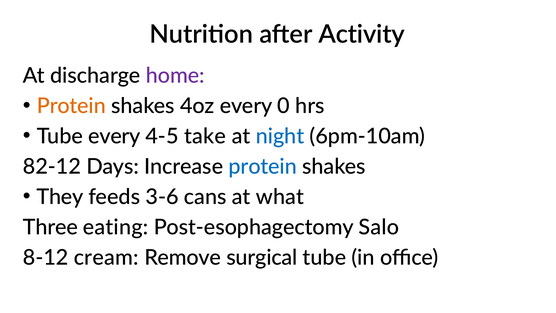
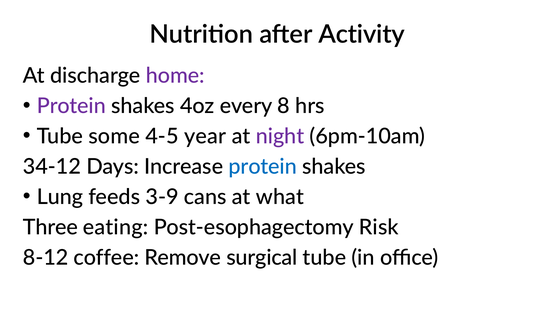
Protein at (71, 106) colour: orange -> purple
0: 0 -> 8
Tube every: every -> some
take: take -> year
night colour: blue -> purple
82-12: 82-12 -> 34-12
They: They -> Lung
3-6: 3-6 -> 3-9
Salo: Salo -> Risk
cream: cream -> coffee
